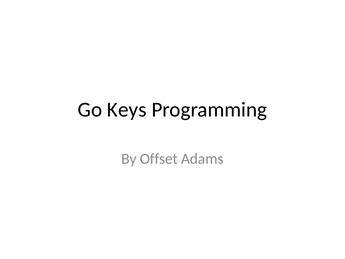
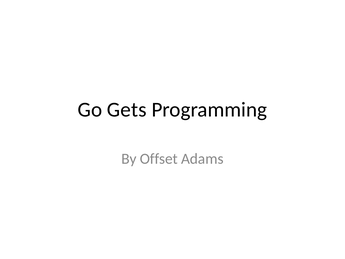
Keys: Keys -> Gets
